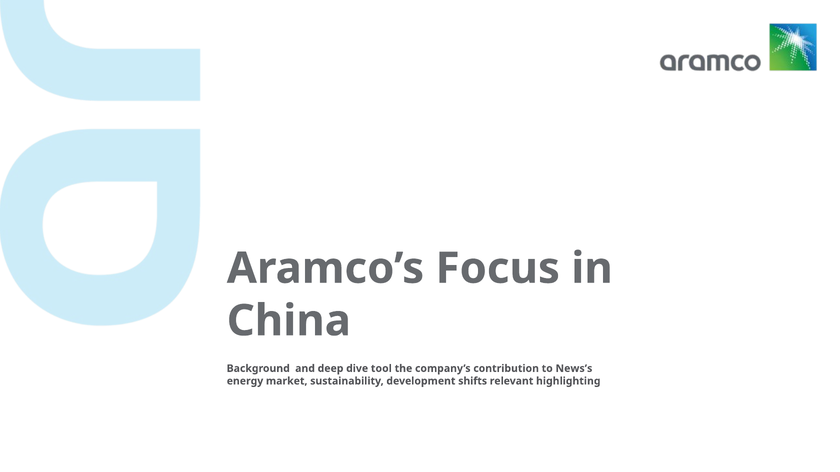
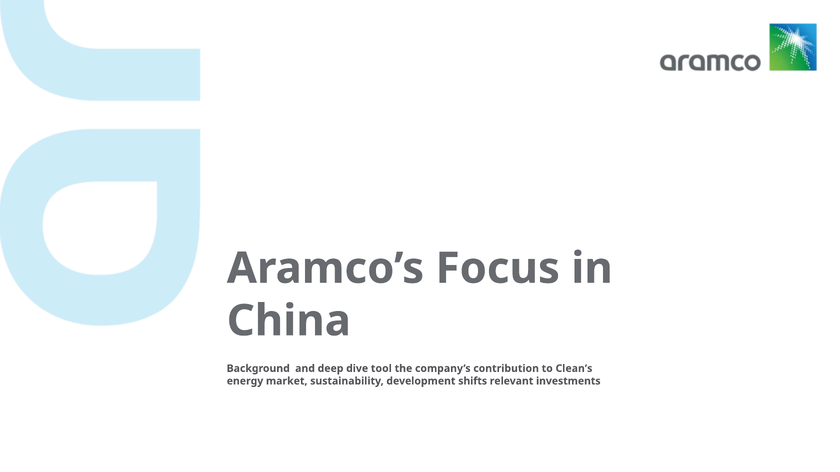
News’s: News’s -> Clean’s
highlighting: highlighting -> investments
